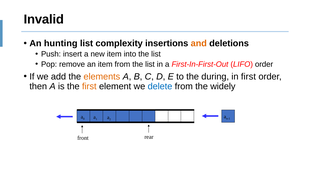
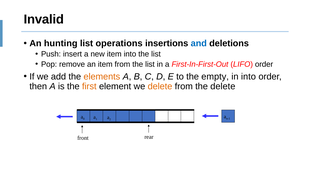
complexity: complexity -> operations
and colour: orange -> blue
during: during -> empty
in first: first -> into
delete at (160, 86) colour: blue -> orange
the widely: widely -> delete
